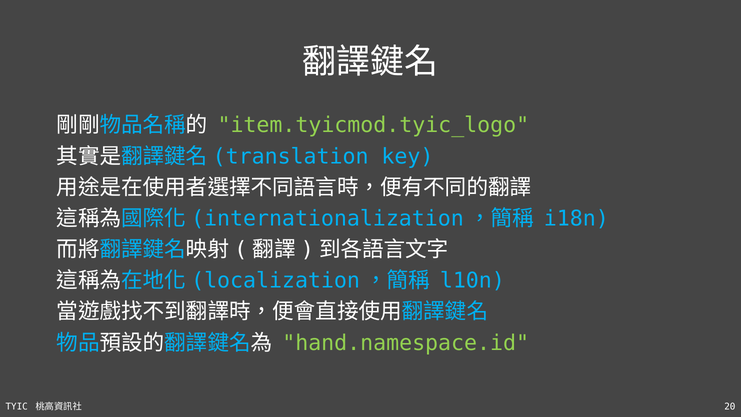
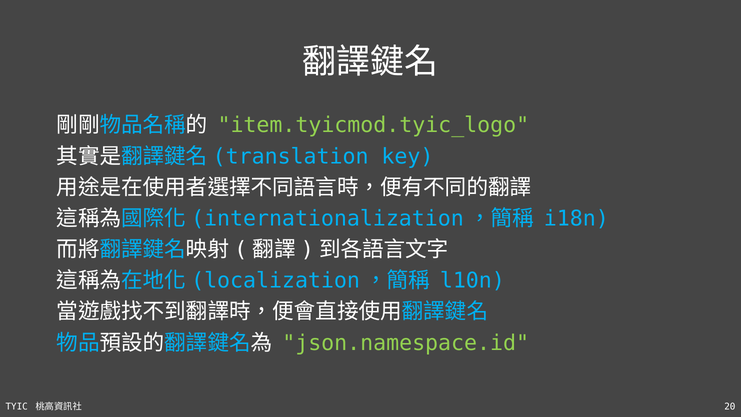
hand.namespace.id: hand.namespace.id -> json.namespace.id
